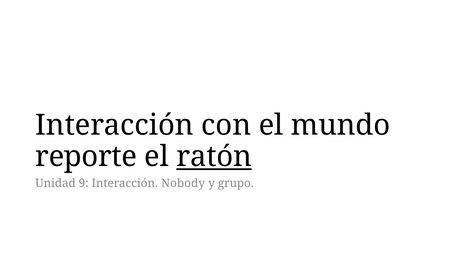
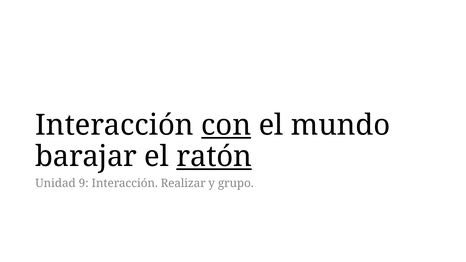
con underline: none -> present
reporte: reporte -> barajar
Nobody: Nobody -> Realizar
